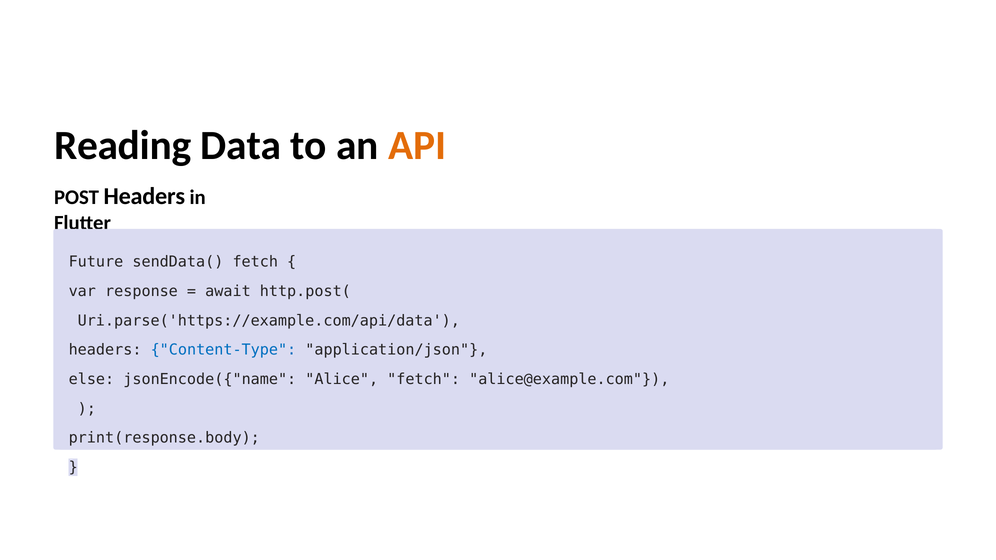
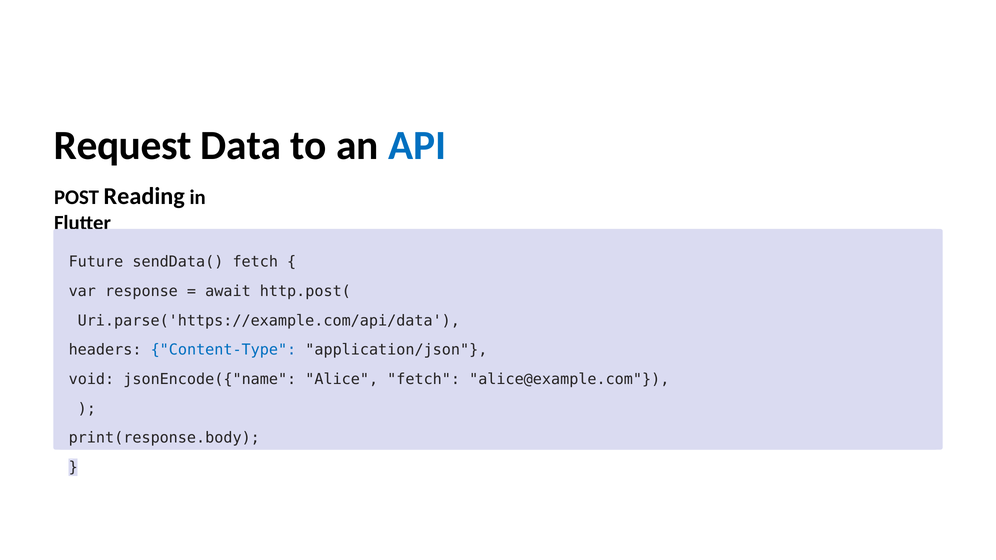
Reading: Reading -> Request
API colour: orange -> blue
POST Headers: Headers -> Reading
else: else -> void
